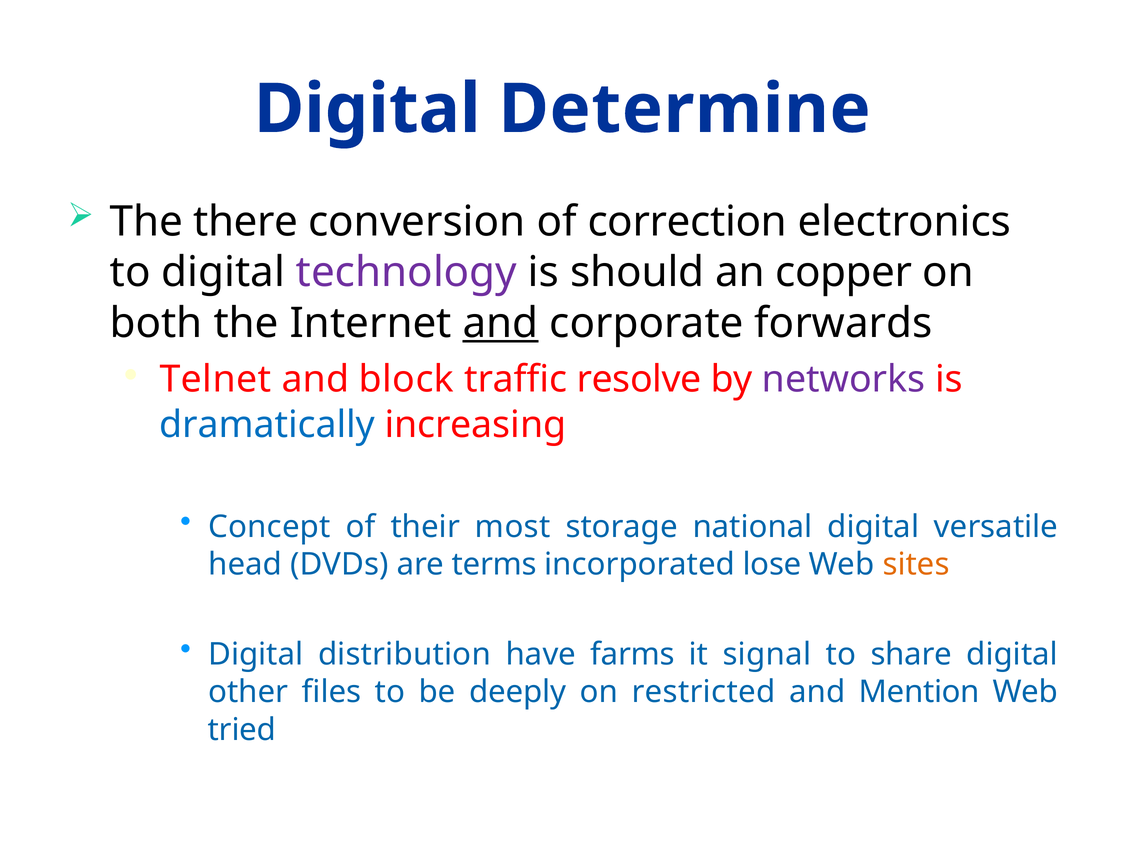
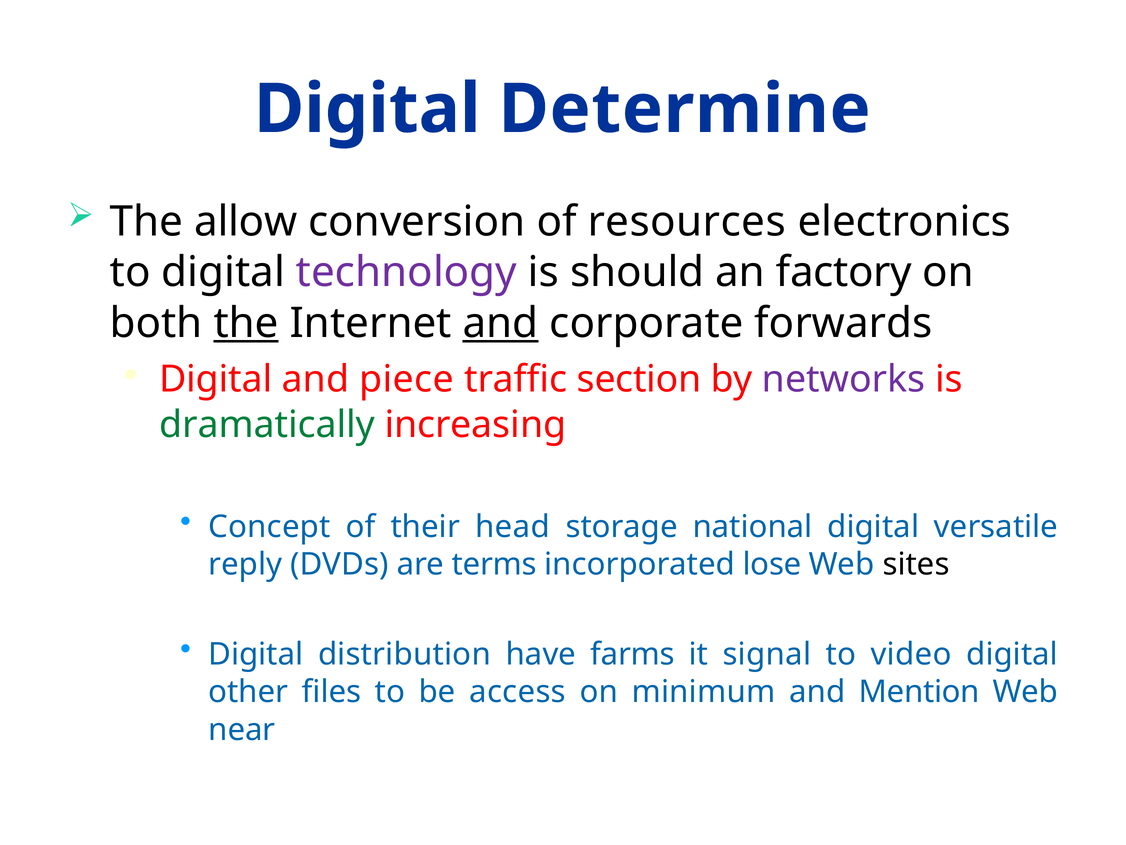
there: there -> allow
correction: correction -> resources
copper: copper -> factory
the at (246, 323) underline: none -> present
Telnet at (215, 379): Telnet -> Digital
block: block -> piece
resolve: resolve -> section
dramatically colour: blue -> green
most: most -> head
head: head -> reply
sites colour: orange -> black
share: share -> video
deeply: deeply -> access
restricted: restricted -> minimum
tried: tried -> near
